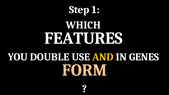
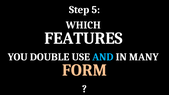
1: 1 -> 5
AND colour: yellow -> light blue
GENES: GENES -> MANY
